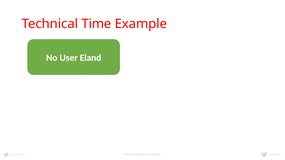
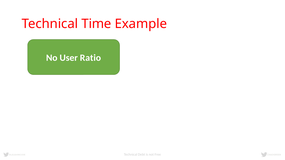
Eland: Eland -> Ratio
